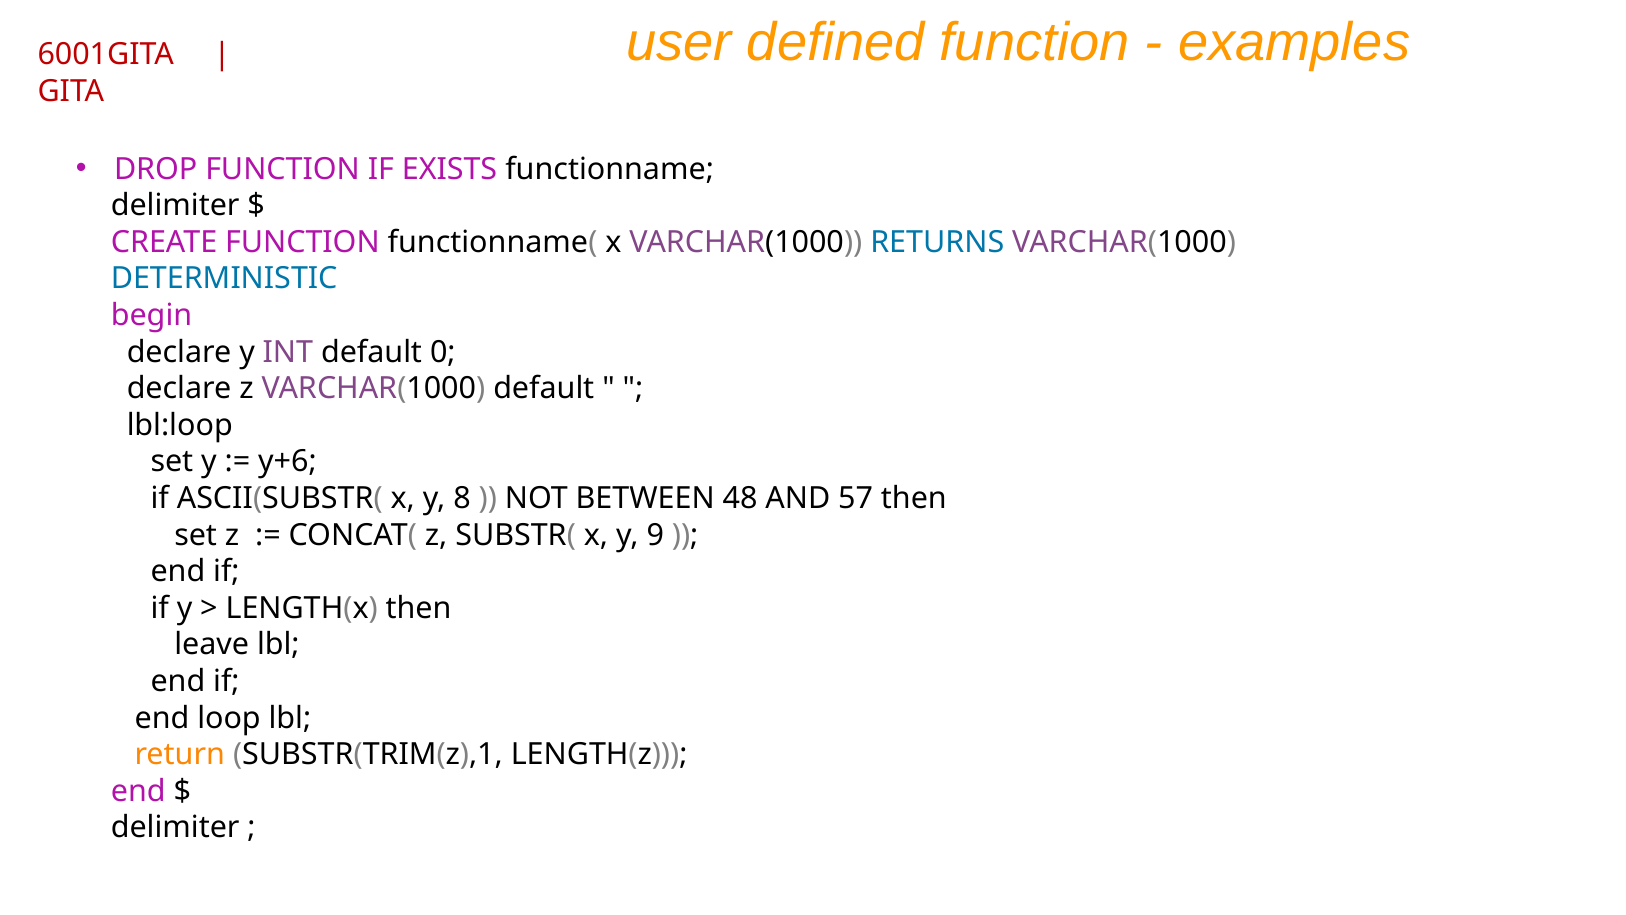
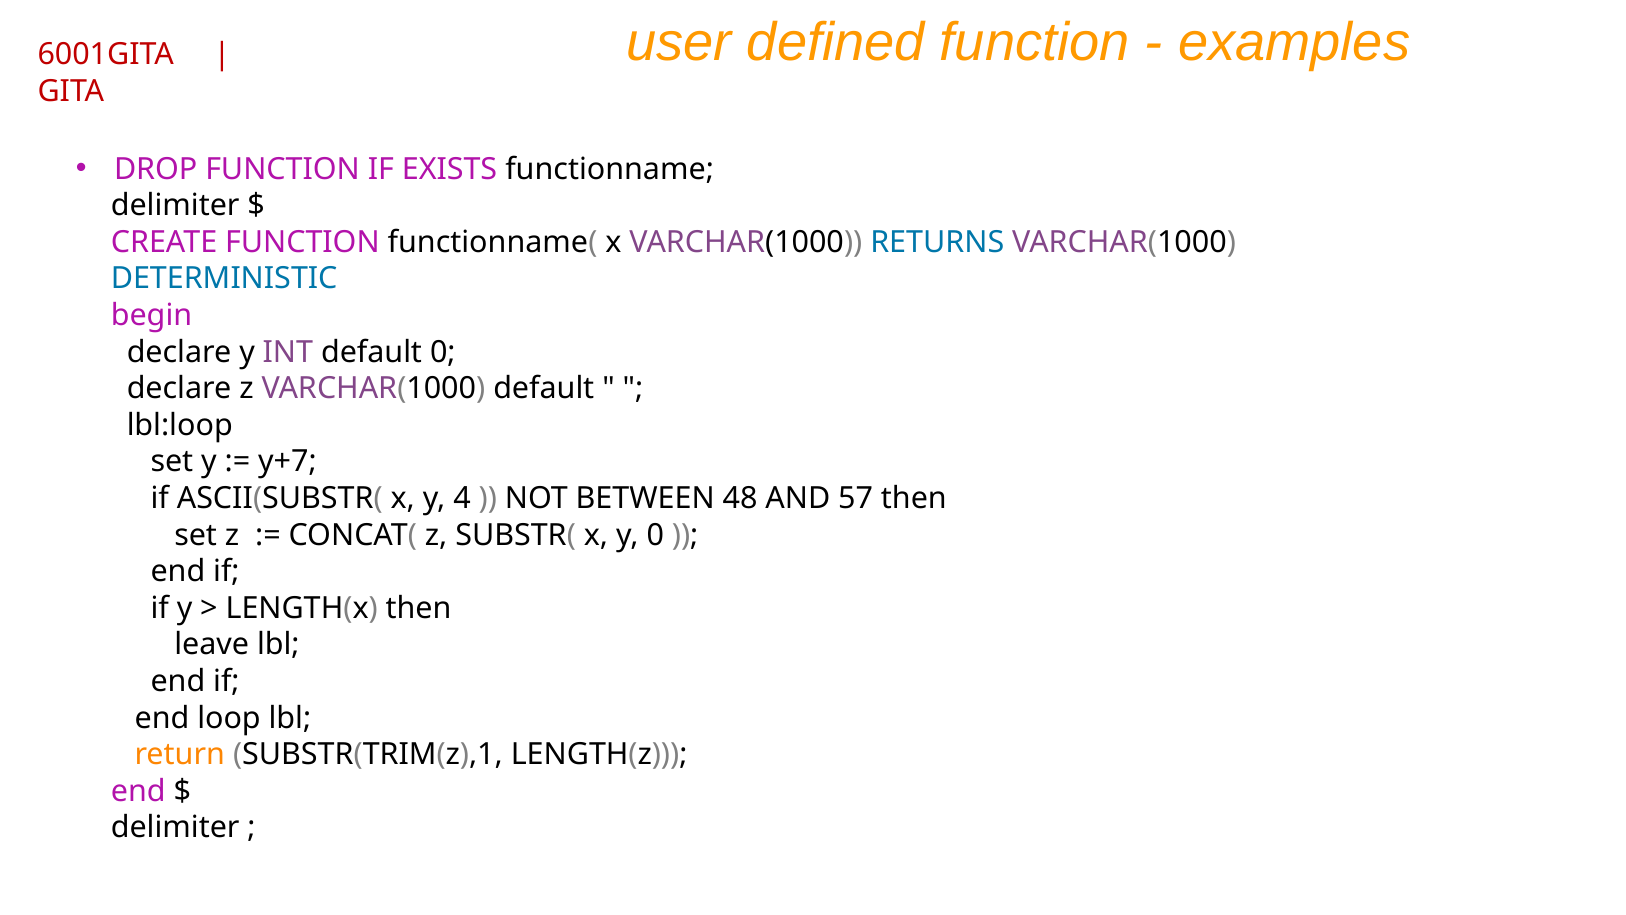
y+6: y+6 -> y+7
8: 8 -> 4
y 9: 9 -> 0
